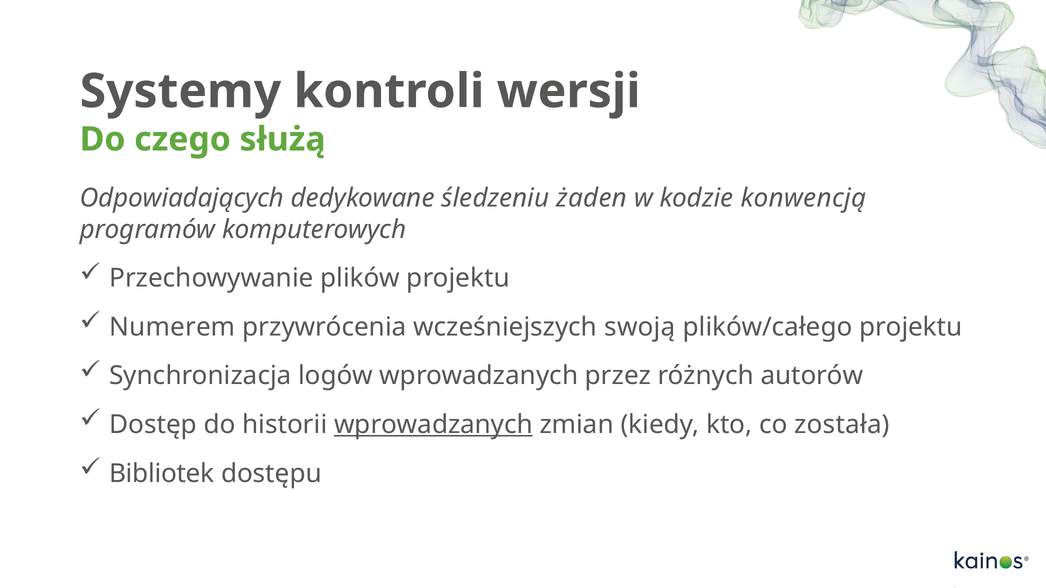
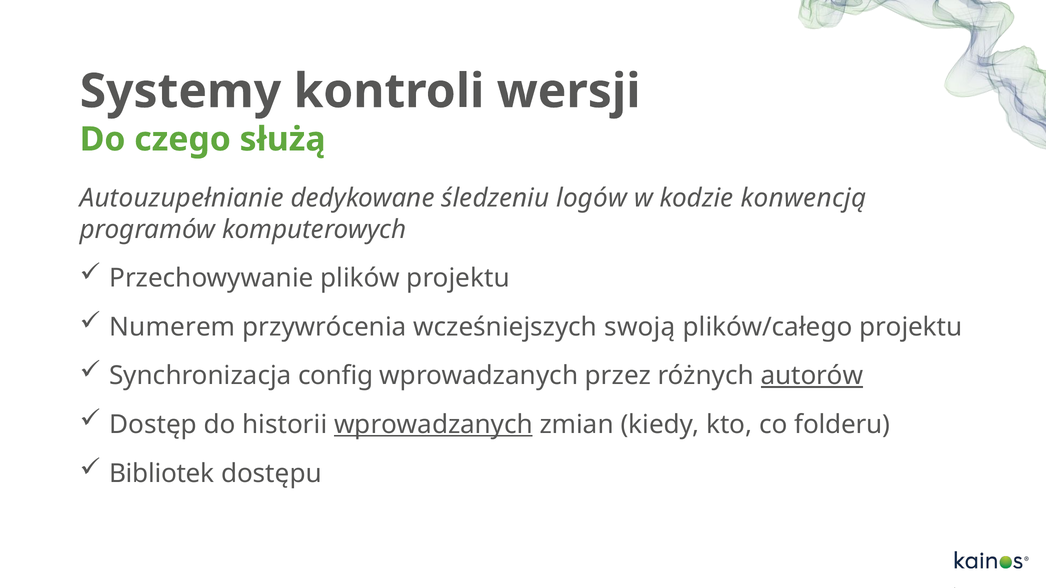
Odpowiadających: Odpowiadających -> Autouzupełnianie
żaden: żaden -> logów
logów: logów -> config
autorów underline: none -> present
została: została -> folderu
